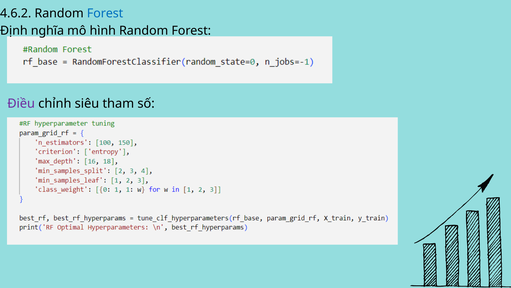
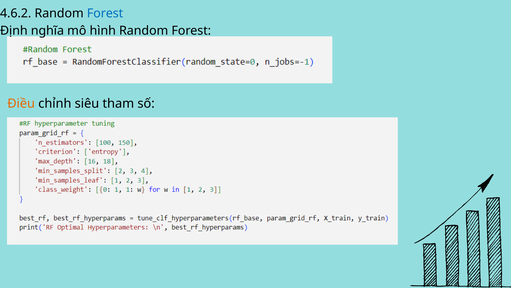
Điều colour: purple -> orange
